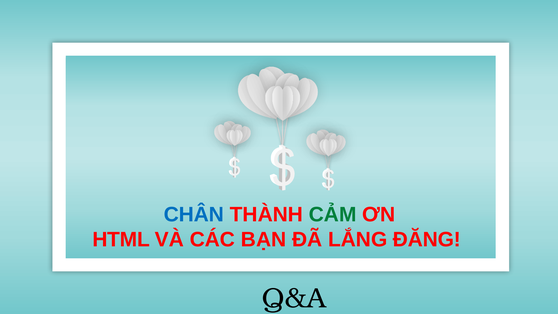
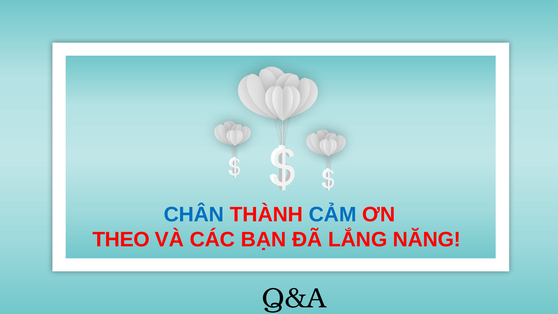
CẢM colour: green -> blue
HTML: HTML -> THEO
ĐĂNG: ĐĂNG -> NĂNG
